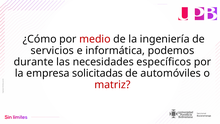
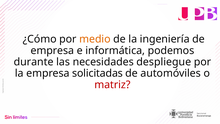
medio colour: red -> orange
servicios at (52, 50): servicios -> empresa
específicos: específicos -> despliegue
